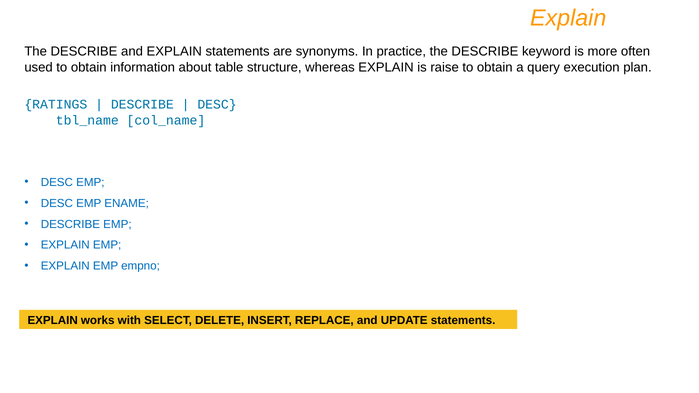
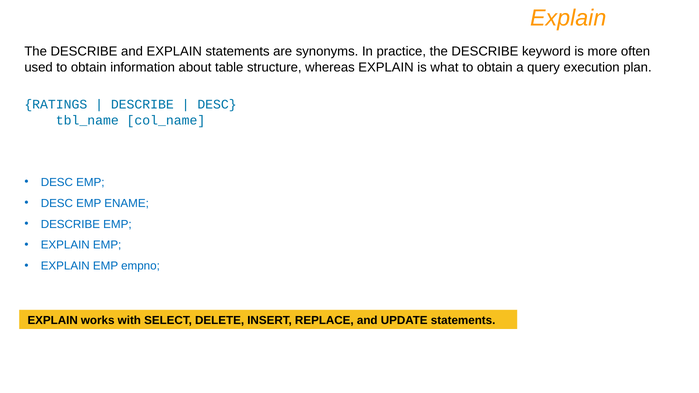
raise: raise -> what
